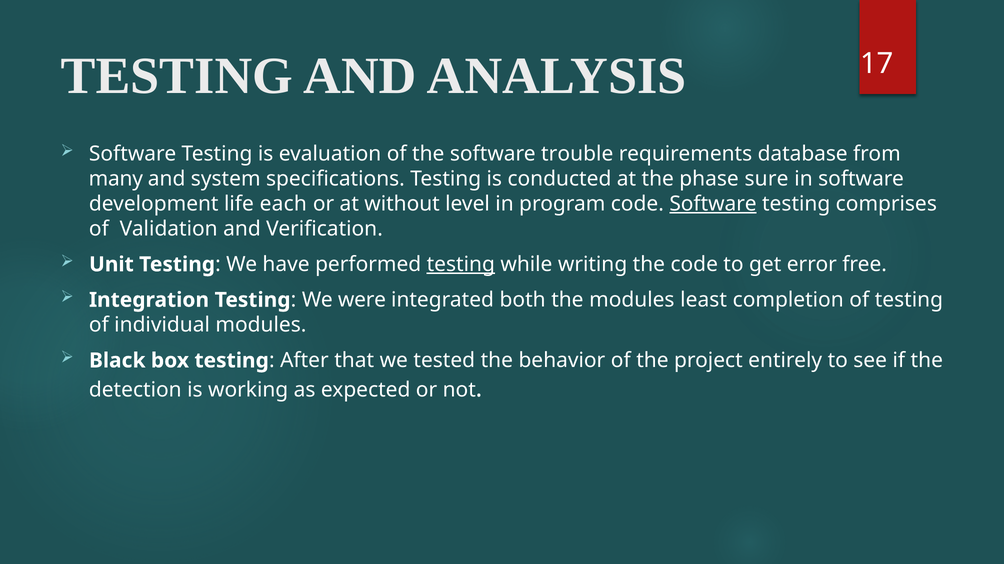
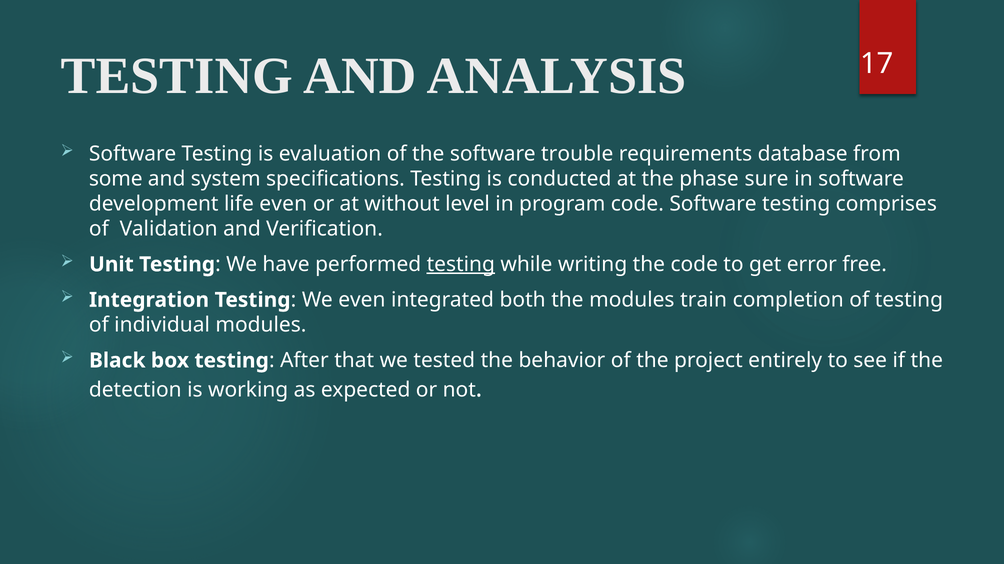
many: many -> some
life each: each -> even
Software at (713, 204) underline: present -> none
We were: were -> even
least: least -> train
